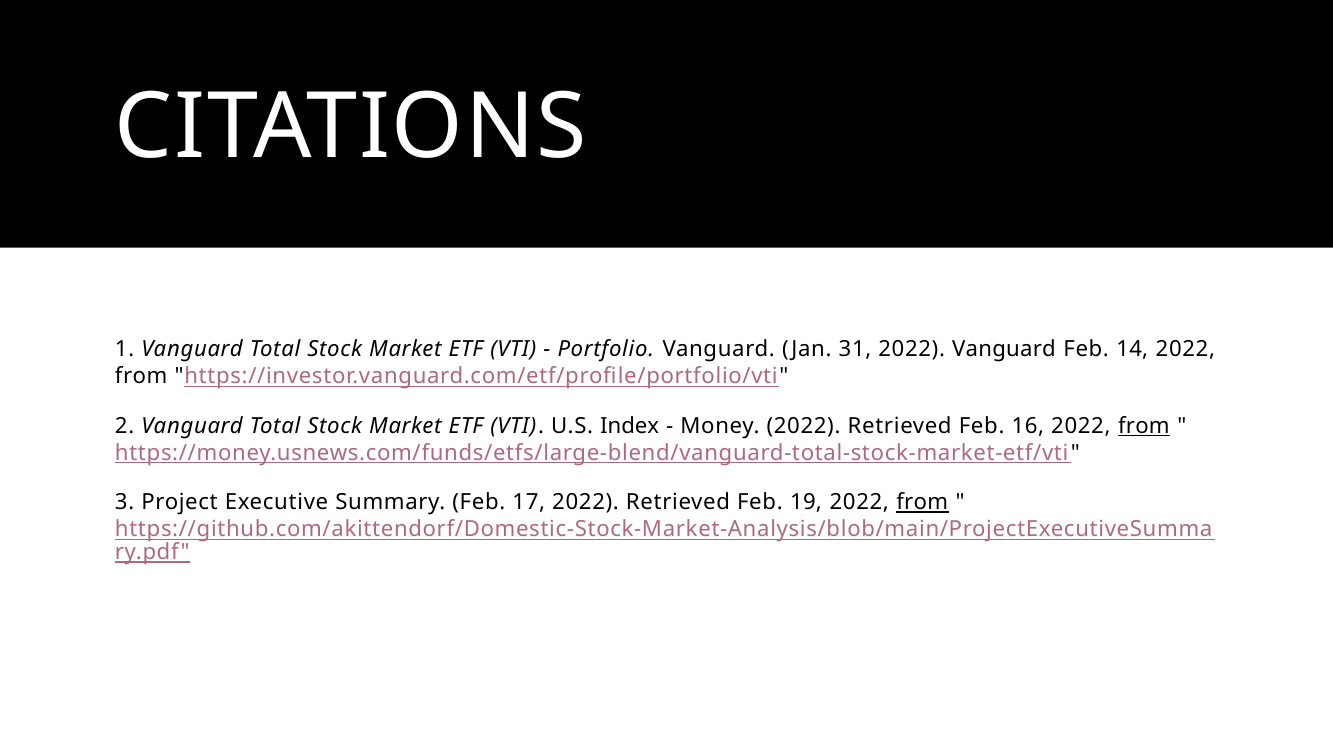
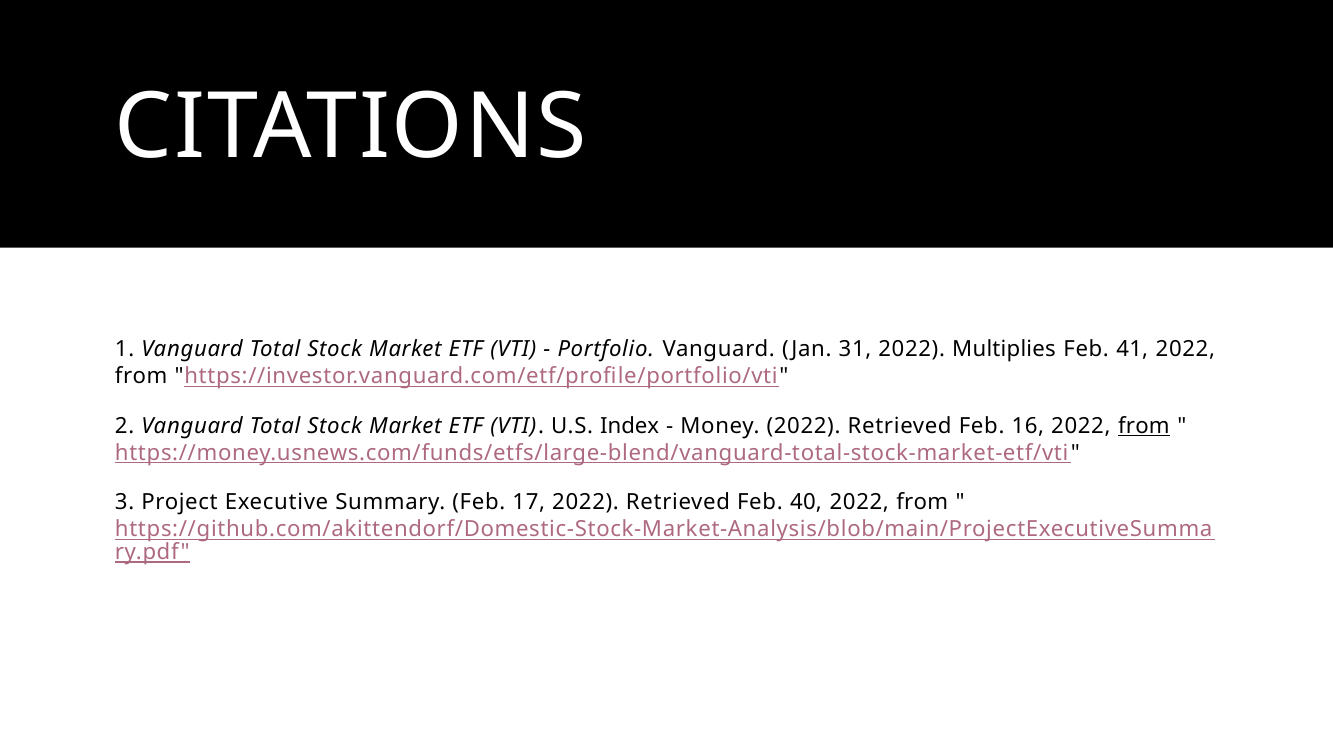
2022 Vanguard: Vanguard -> Multiplies
14: 14 -> 41
19: 19 -> 40
from at (922, 502) underline: present -> none
